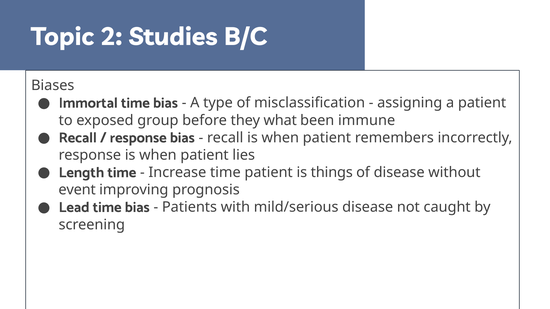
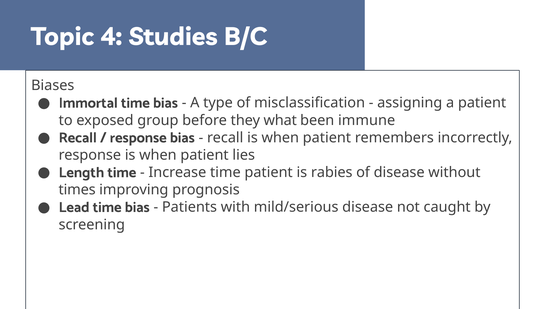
2: 2 -> 4
things: things -> rabies
event: event -> times
